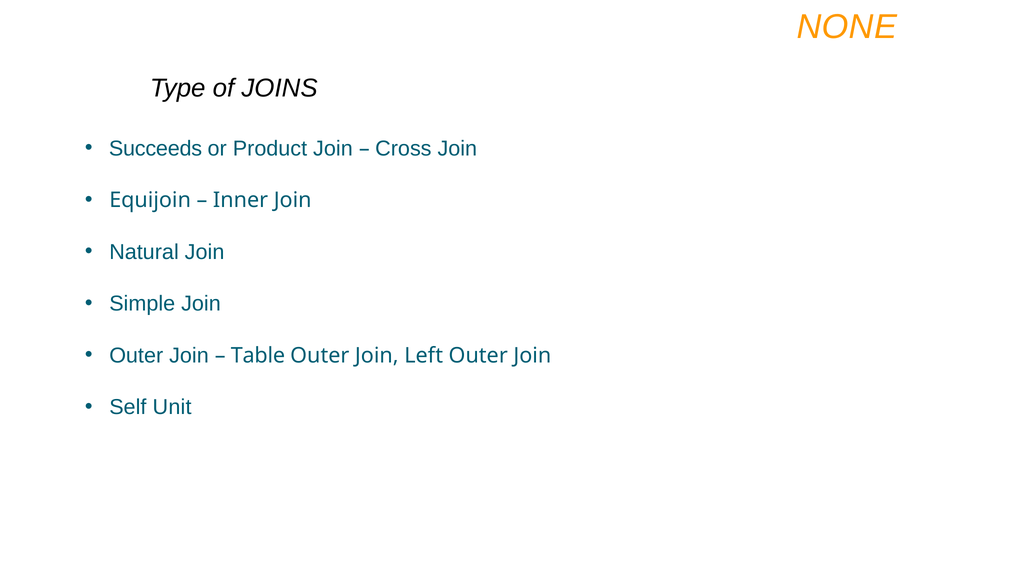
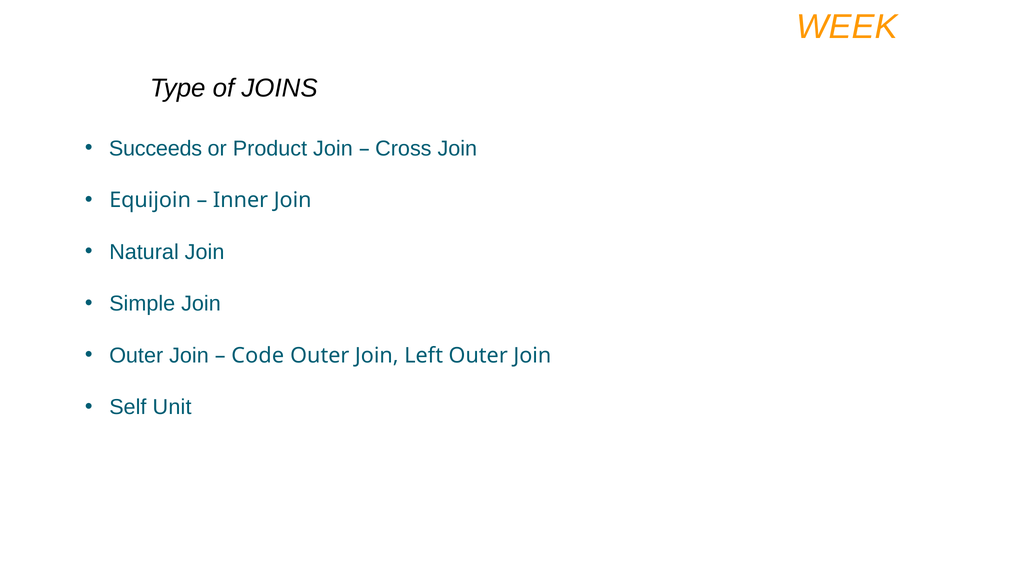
NONE: NONE -> WEEK
Table: Table -> Code
